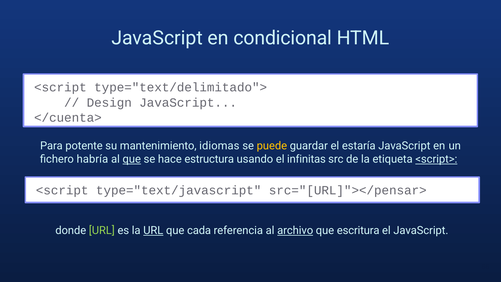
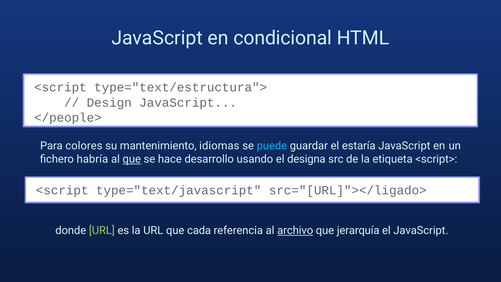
type="text/delimitado">: type="text/delimitado"> -> type="text/estructura">
</cuenta>: </cuenta> -> </people>
potente: potente -> colores
puede colour: yellow -> light blue
estructura: estructura -> desarrollo
infinitas: infinitas -> designa
<script> underline: present -> none
src="[URL]"></pensar>: src="[URL]"></pensar> -> src="[URL]"></ligado>
URL at (153, 230) underline: present -> none
escritura: escritura -> jerarquía
